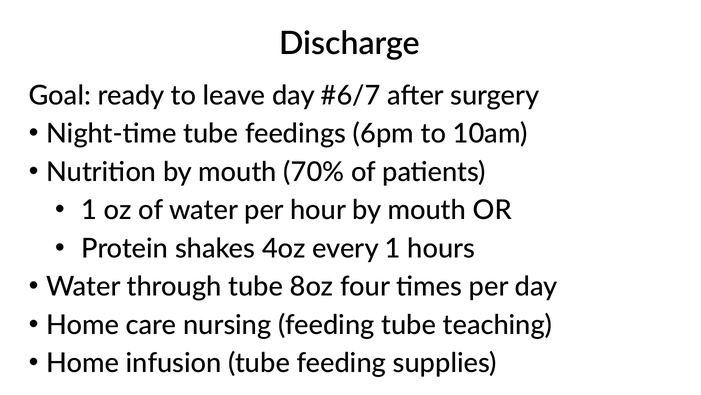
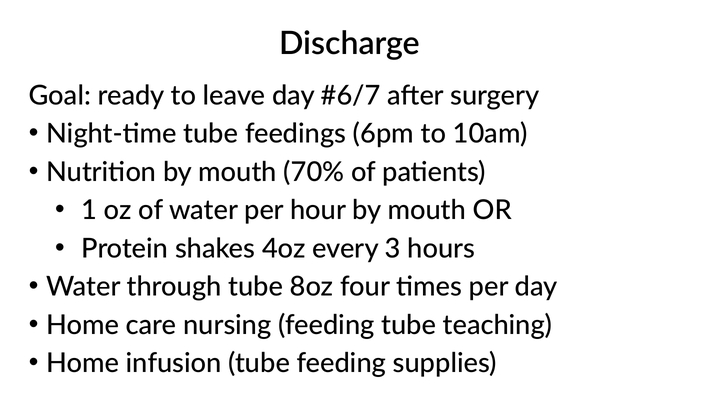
every 1: 1 -> 3
